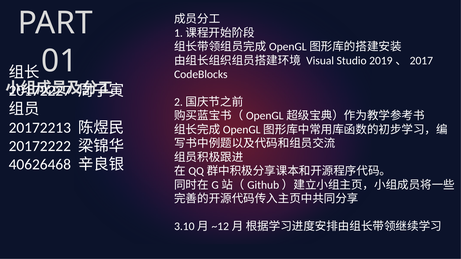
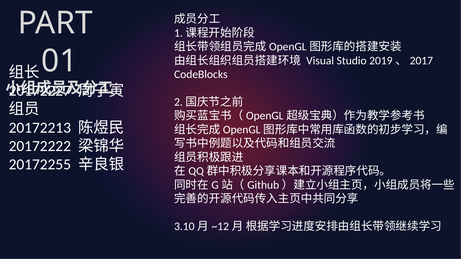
40626468: 40626468 -> 20172255
